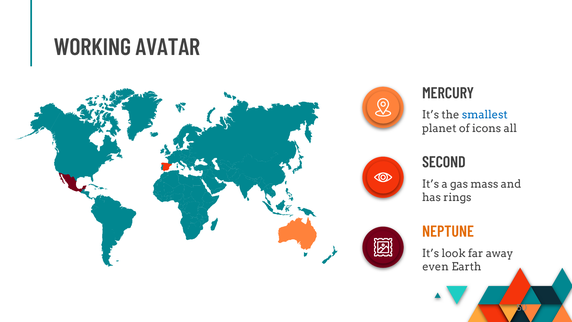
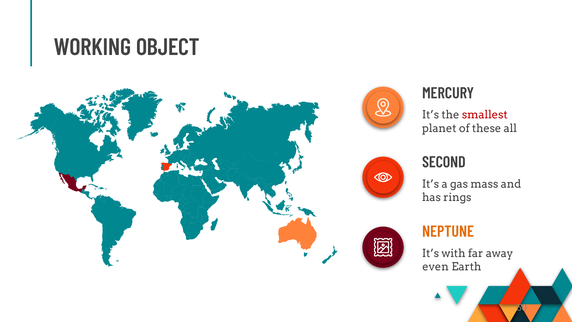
AVATAR: AVATAR -> OBJECT
smallest colour: blue -> red
icons: icons -> these
look: look -> with
